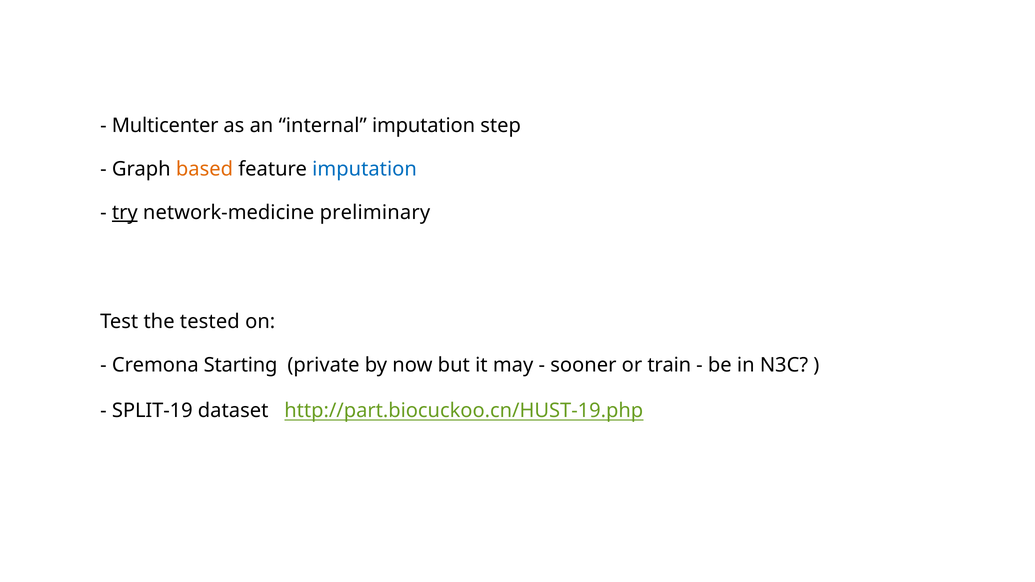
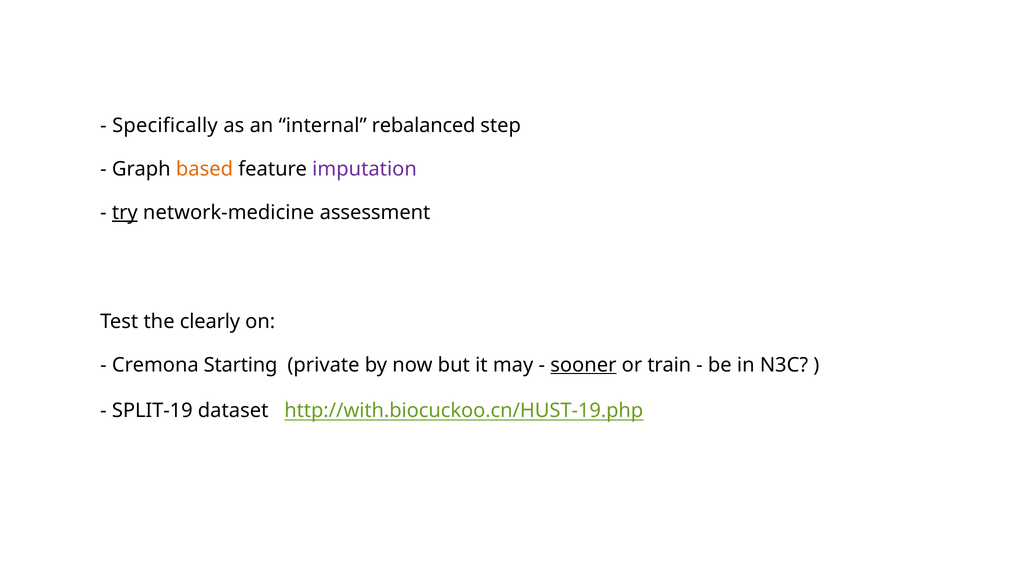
Multicenter: Multicenter -> Specifically
internal imputation: imputation -> rebalanced
imputation at (365, 169) colour: blue -> purple
preliminary: preliminary -> assessment
tested: tested -> clearly
sooner underline: none -> present
http://part.biocuckoo.cn/HUST-19.php: http://part.biocuckoo.cn/HUST-19.php -> http://with.biocuckoo.cn/HUST-19.php
